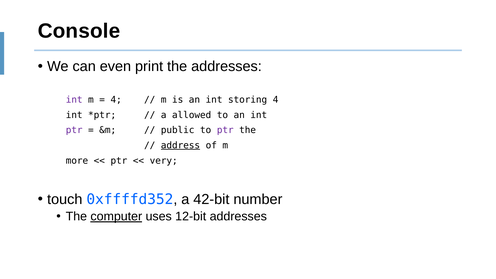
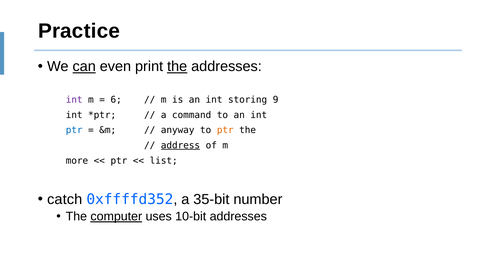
Console: Console -> Practice
can underline: none -> present
the at (177, 67) underline: none -> present
4 at (116, 100): 4 -> 6
storing 4: 4 -> 9
allowed: allowed -> command
ptr at (74, 130) colour: purple -> blue
public: public -> anyway
ptr at (225, 130) colour: purple -> orange
very: very -> list
touch: touch -> catch
42-bit: 42-bit -> 35-bit
12-bit: 12-bit -> 10-bit
